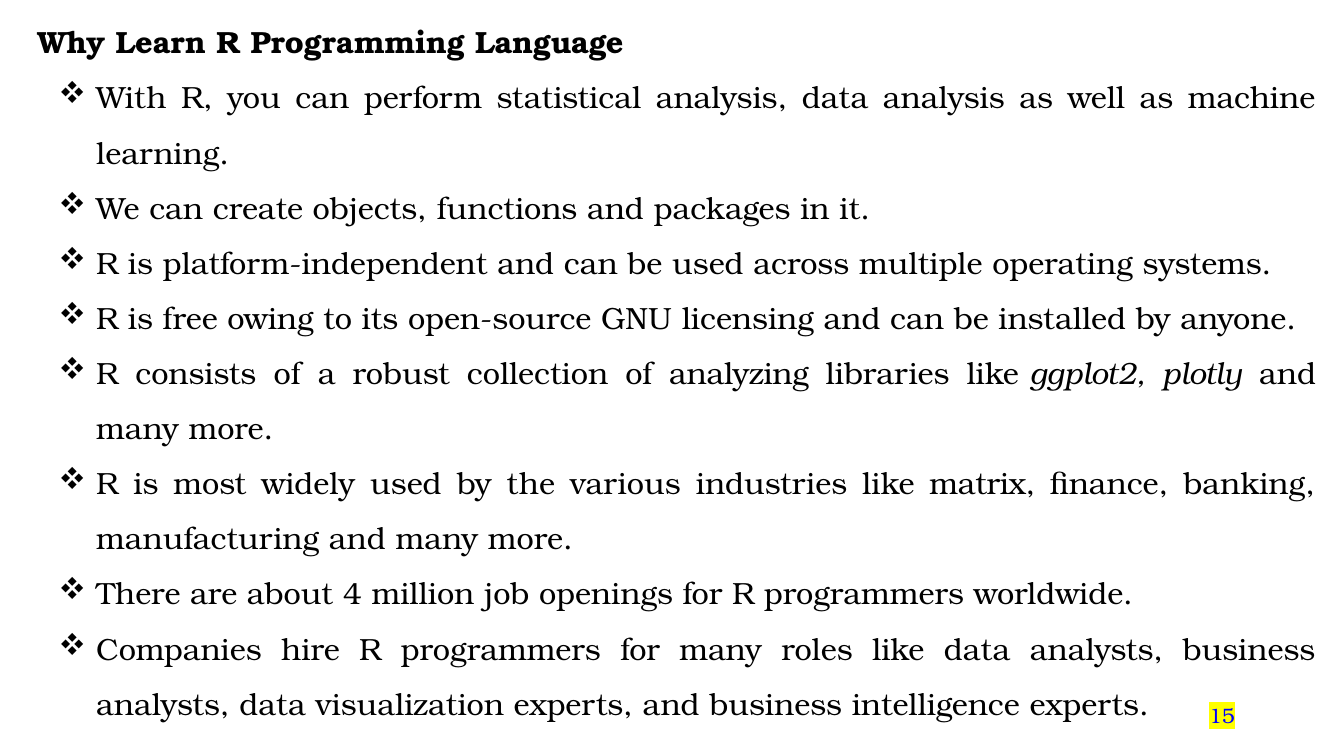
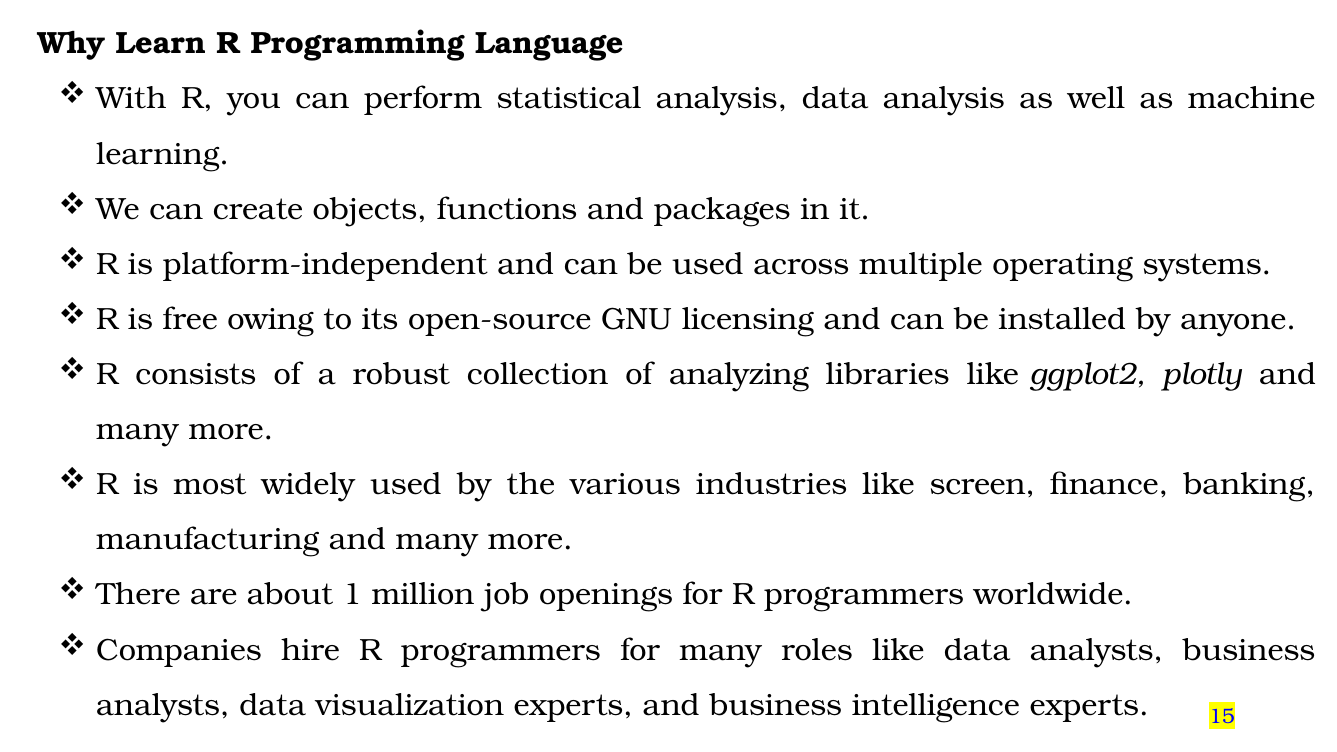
matrix: matrix -> screen
4: 4 -> 1
